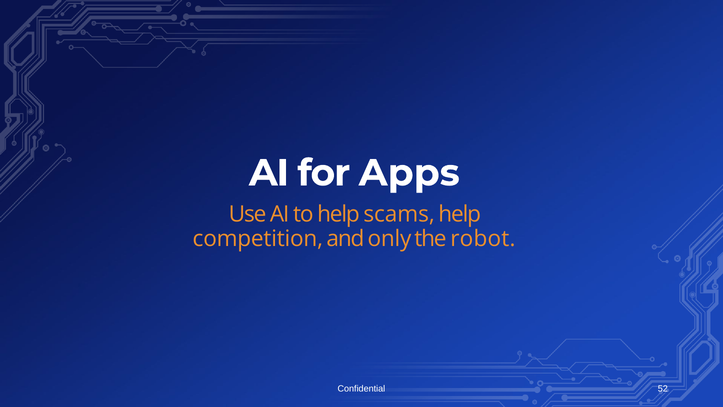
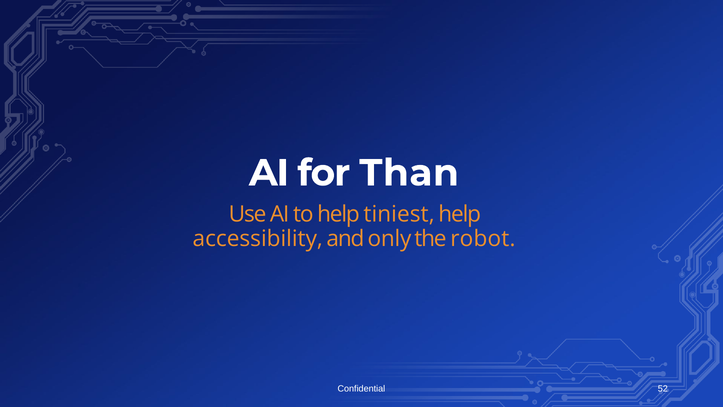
Apps: Apps -> Than
scams: scams -> tiniest
competition: competition -> accessibility
